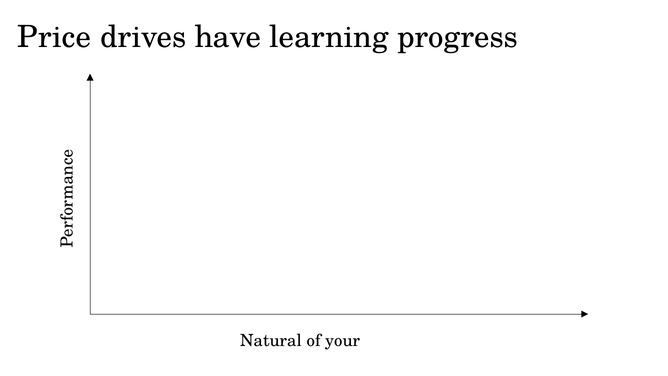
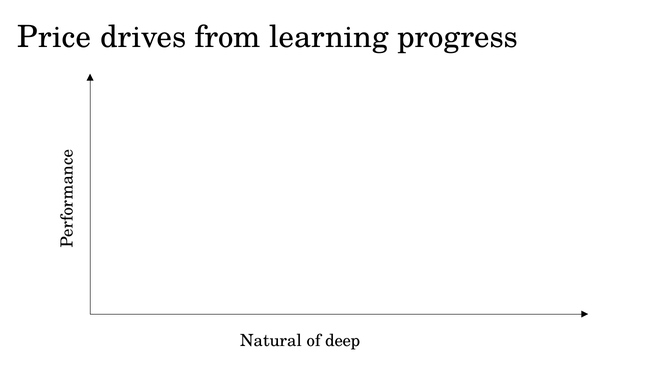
have: have -> from
your: your -> deep
